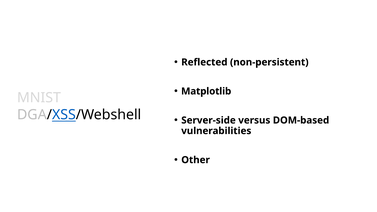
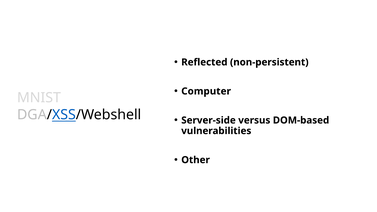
Matplotlib: Matplotlib -> Computer
